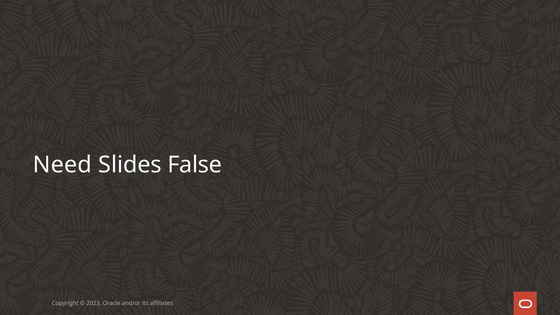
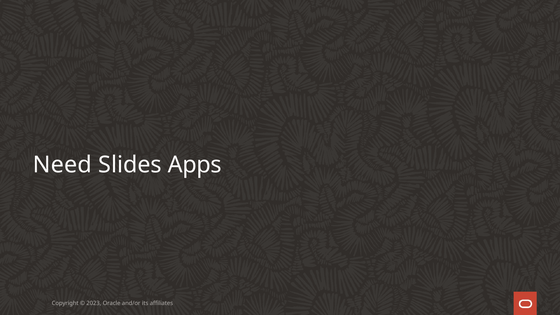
False: False -> Apps
